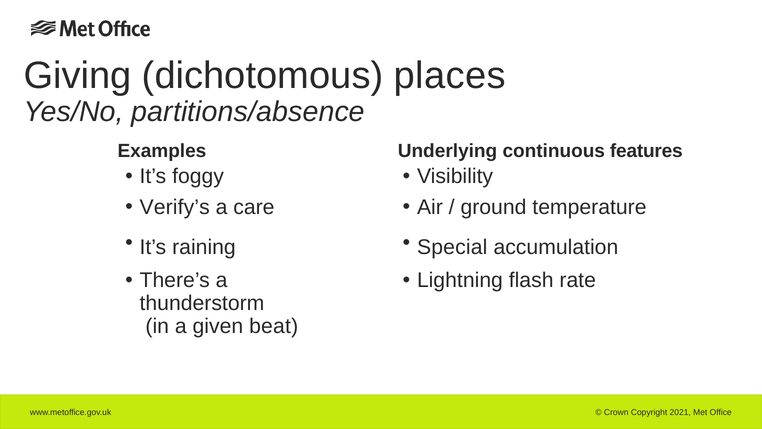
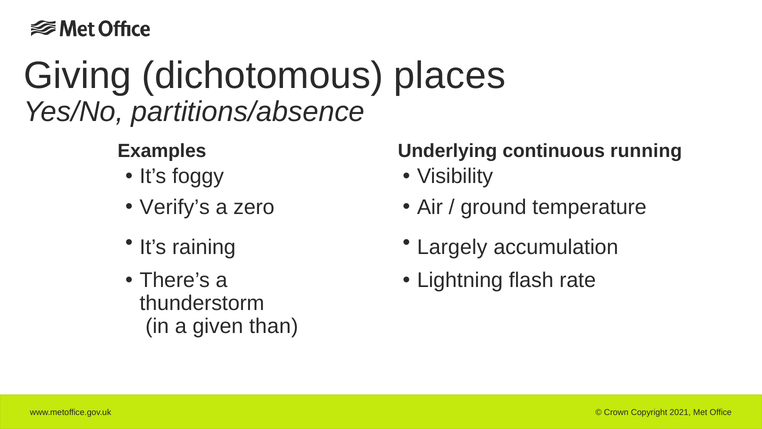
features: features -> running
care: care -> zero
Special: Special -> Largely
beat: beat -> than
